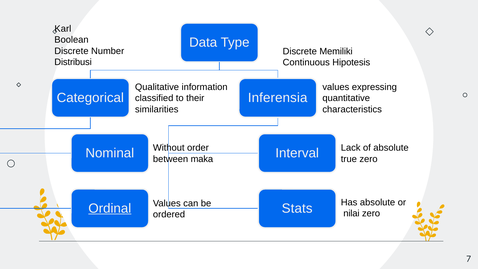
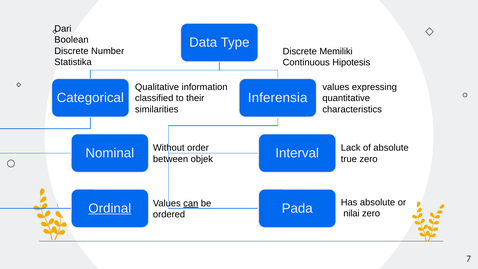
Karl: Karl -> Dari
Distribusi: Distribusi -> Statistika
maka: maka -> objek
can underline: none -> present
Stats: Stats -> Pada
